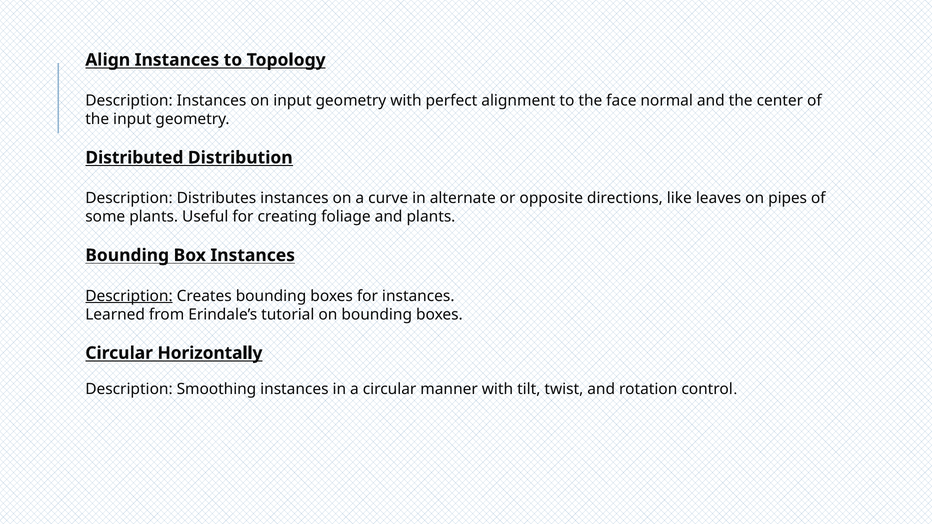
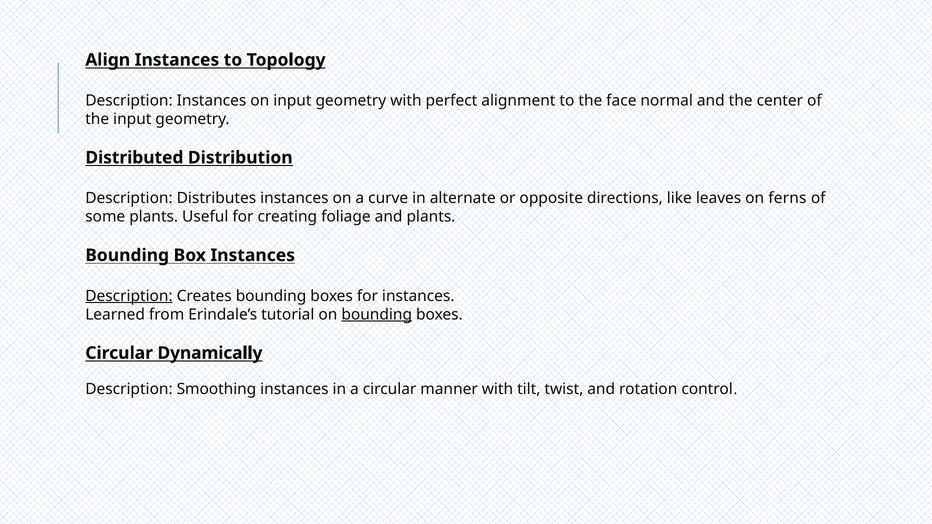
pipes: pipes -> ferns
bounding at (377, 315) underline: none -> present
Horizontally: Horizontally -> Dynamically
